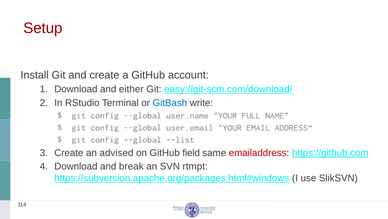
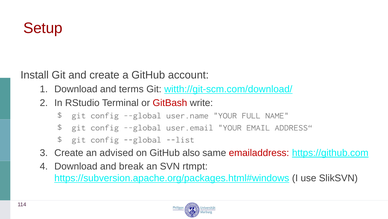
either: either -> terms
easy://git-scm.com/download/: easy://git-scm.com/download/ -> witth://git-scm.com/download/
GitBash colour: blue -> red
field: field -> also
